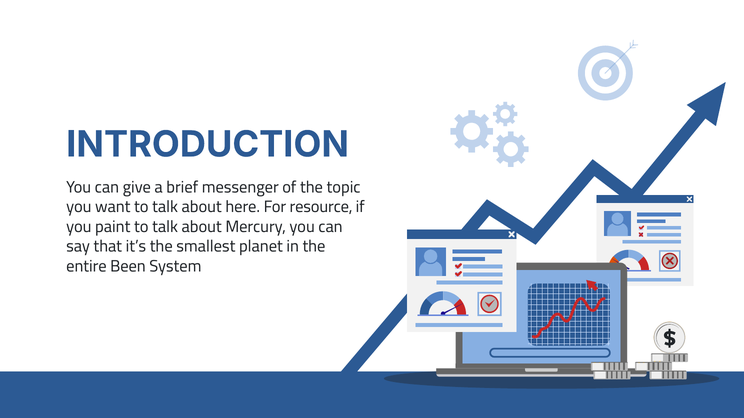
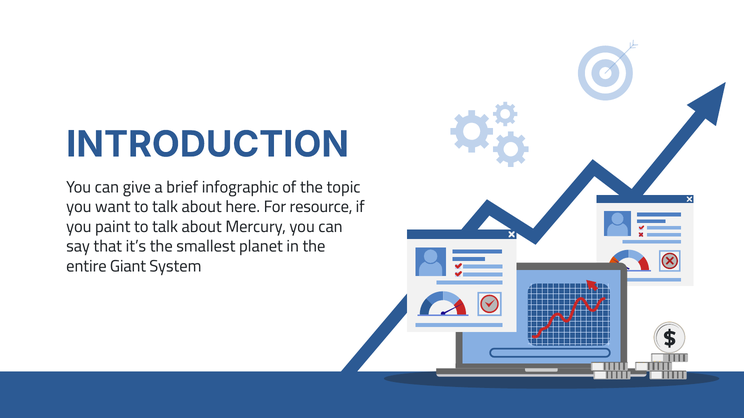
messenger: messenger -> infographic
Been: Been -> Giant
